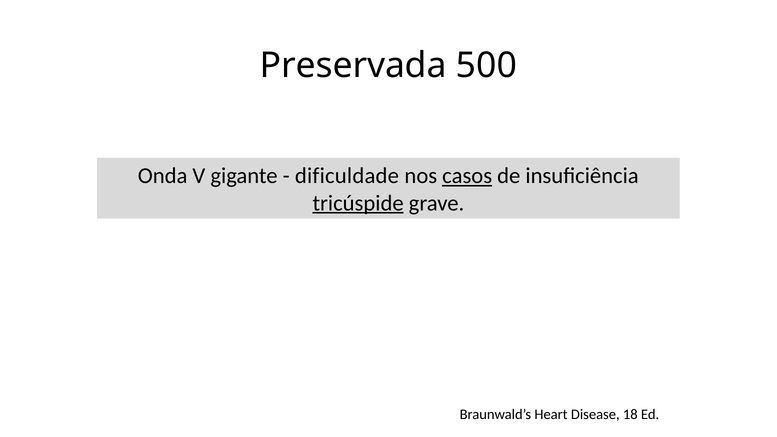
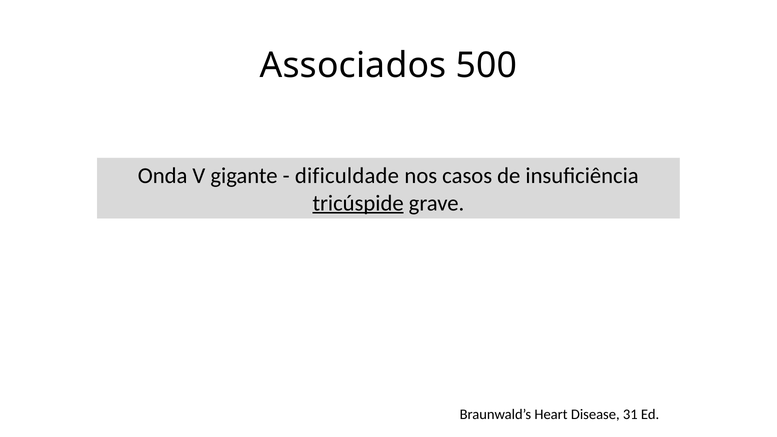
Preservada: Preservada -> Associados
casos underline: present -> none
18: 18 -> 31
